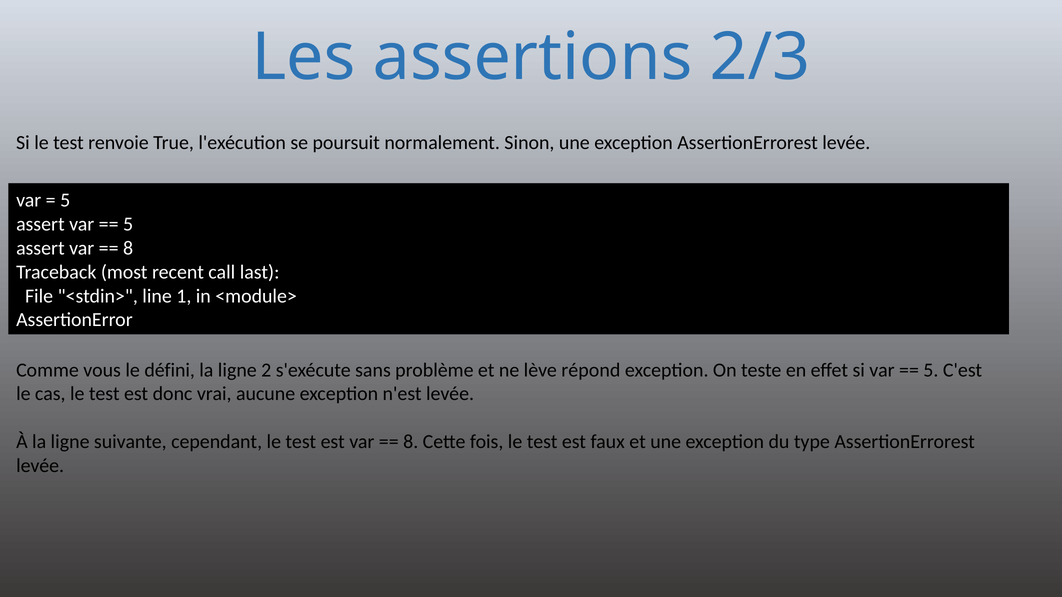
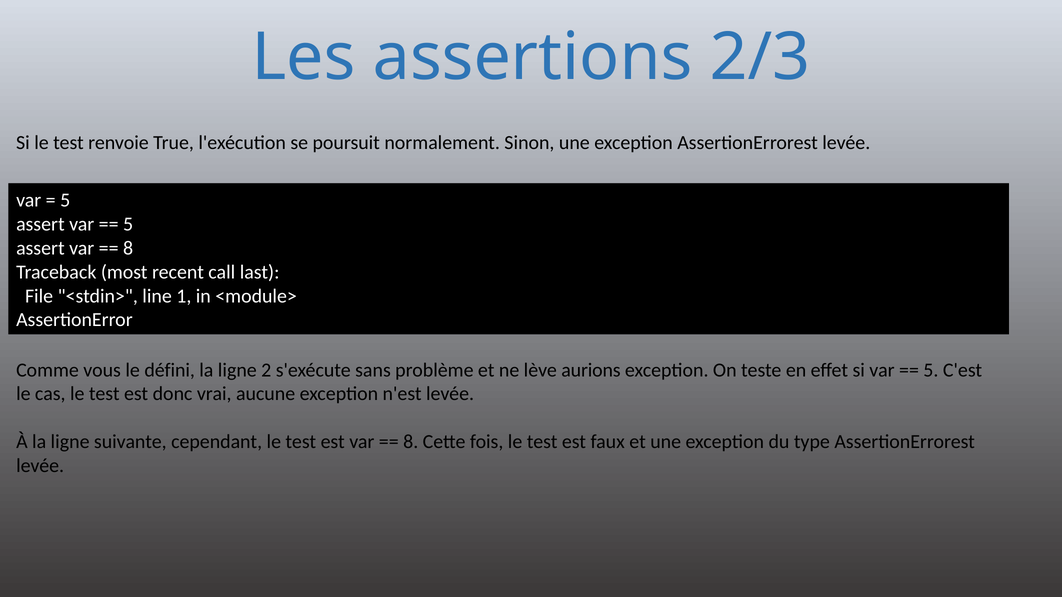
répond: répond -> aurions
